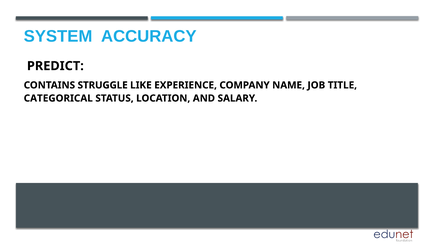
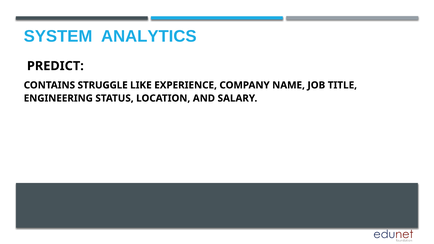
ACCURACY: ACCURACY -> ANALYTICS
CATEGORICAL: CATEGORICAL -> ENGINEERING
